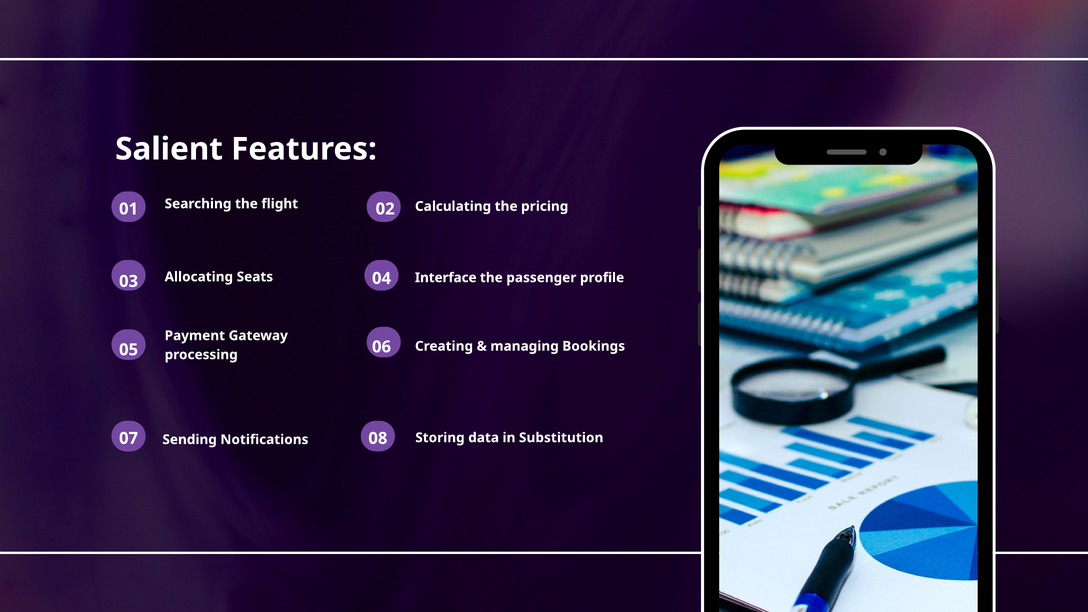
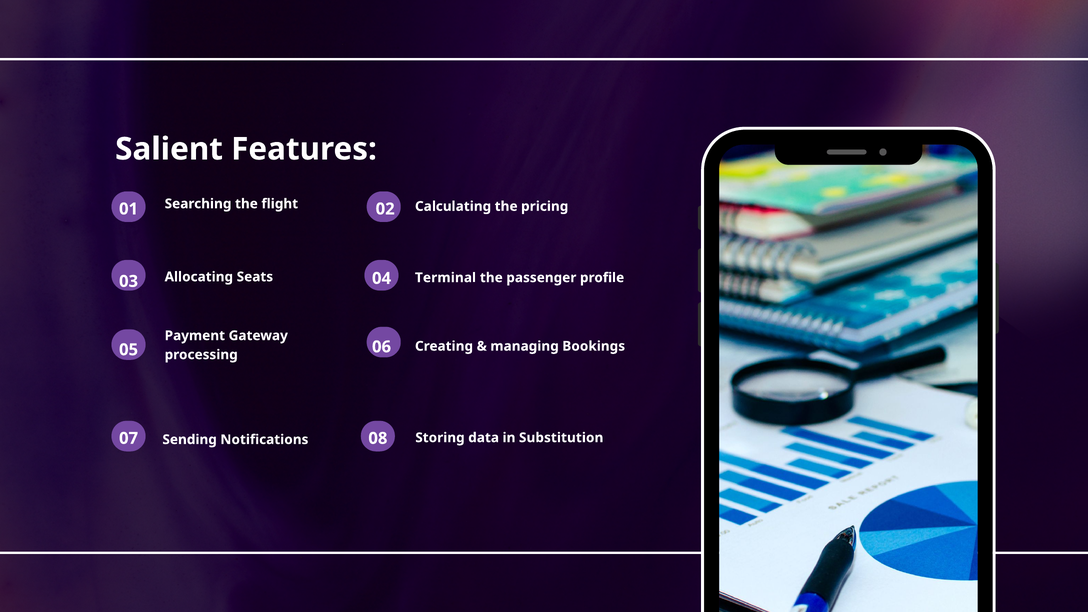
Interface: Interface -> Terminal
